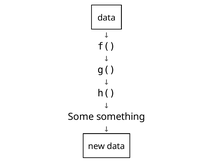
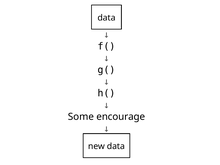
something: something -> encourage
